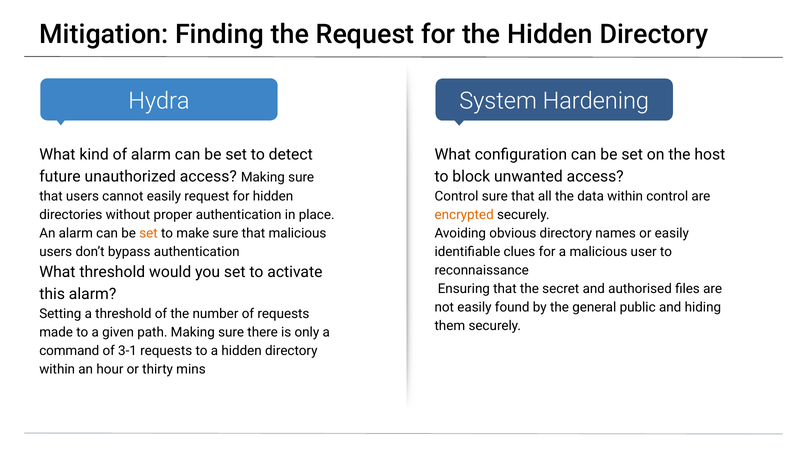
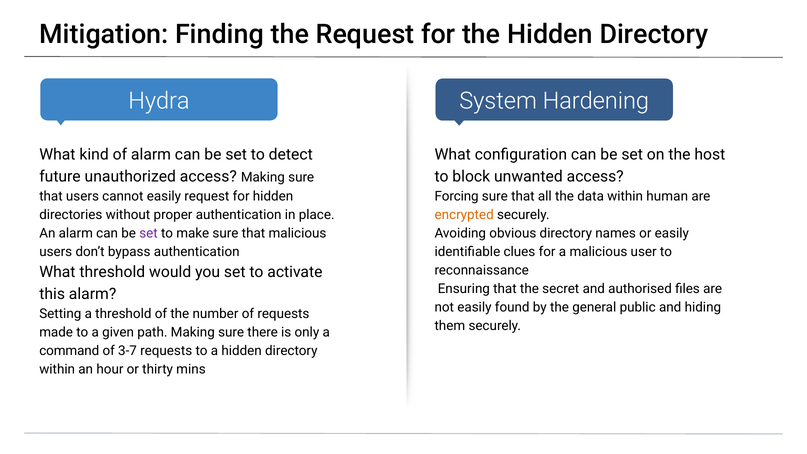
Control at (457, 196): Control -> Forcing
within control: control -> human
set at (149, 233) colour: orange -> purple
3-1: 3-1 -> 3-7
